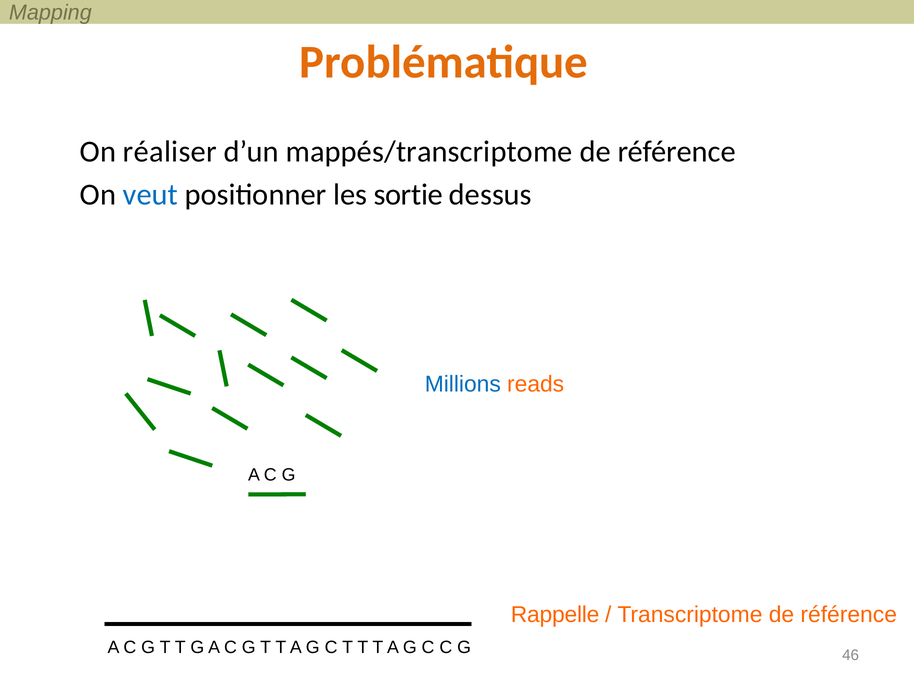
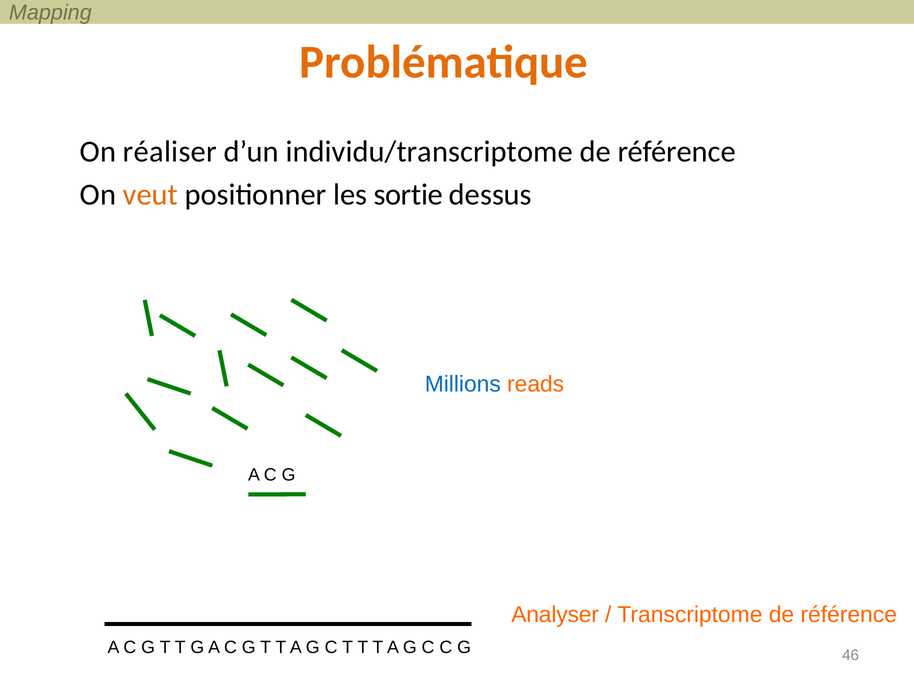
mappés/transcriptome: mappés/transcriptome -> individu/transcriptome
veut colour: blue -> orange
Rappelle: Rappelle -> Analyser
